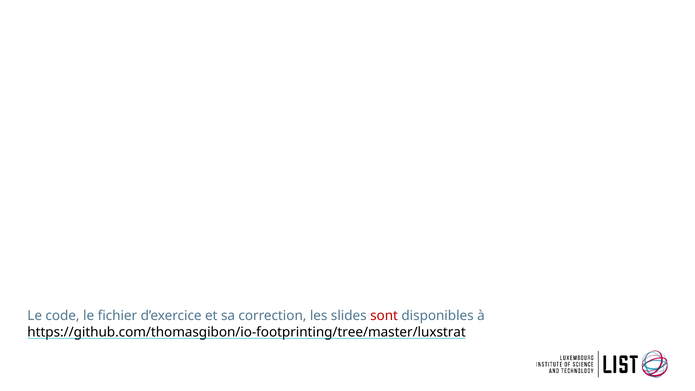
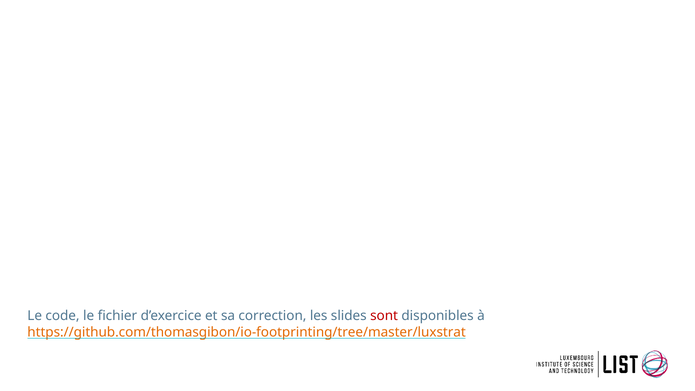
https://github.com/thomasgibon/io-footprinting/tree/master/luxstrat colour: black -> orange
